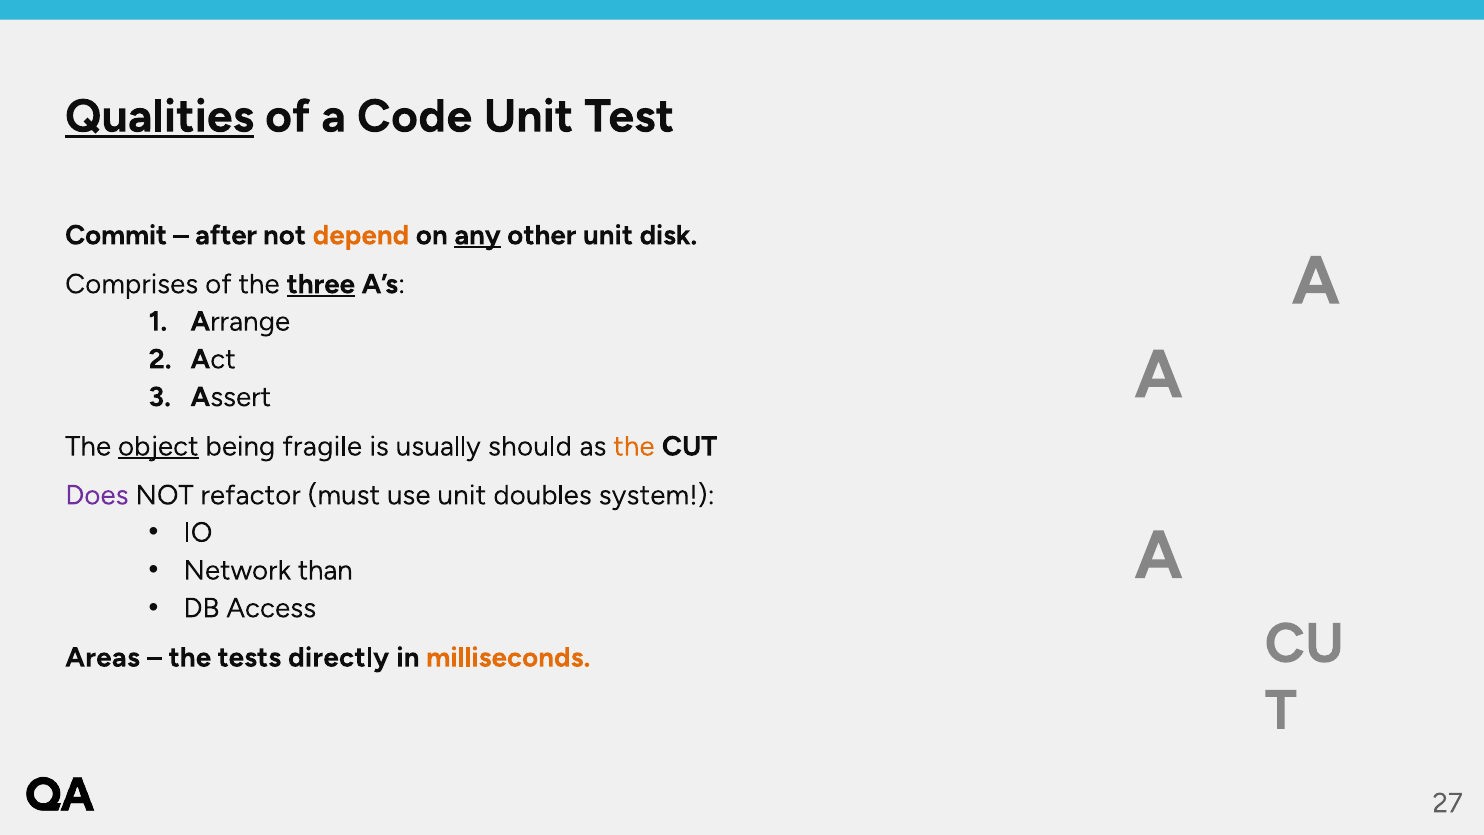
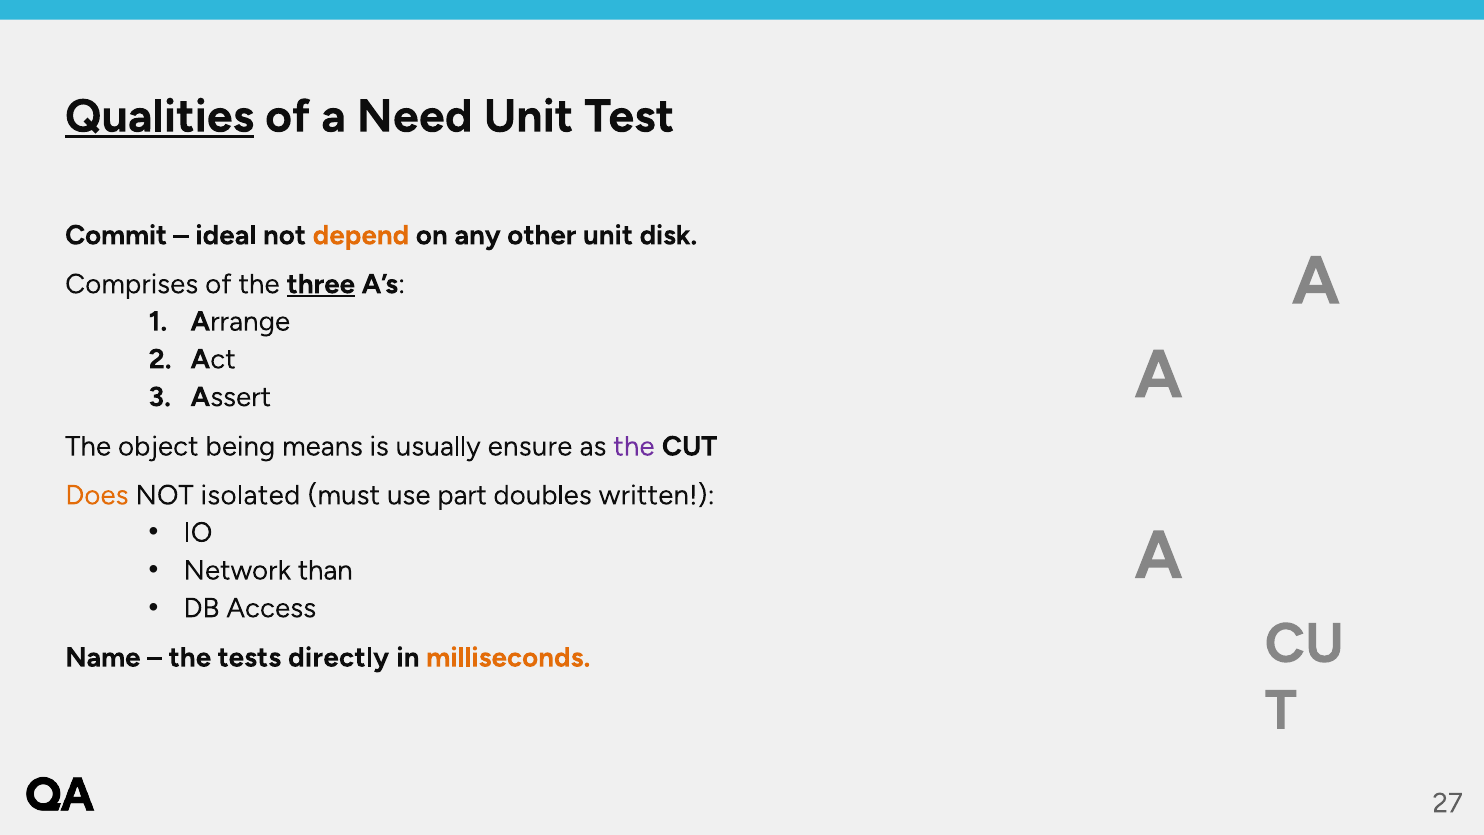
Code: Code -> Need
after: after -> ideal
any underline: present -> none
object underline: present -> none
fragile: fragile -> means
should: should -> ensure
the at (634, 446) colour: orange -> purple
Does colour: purple -> orange
refactor: refactor -> isolated
use unit: unit -> part
system: system -> written
Areas: Areas -> Name
